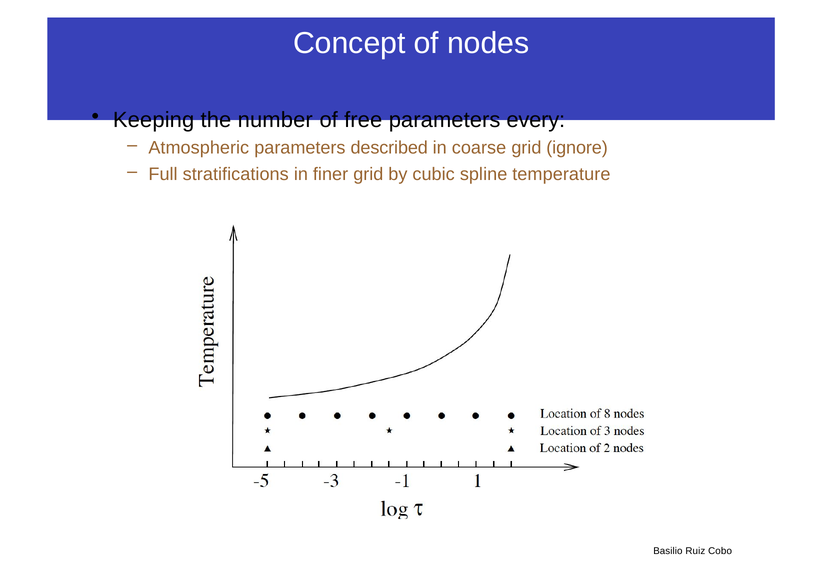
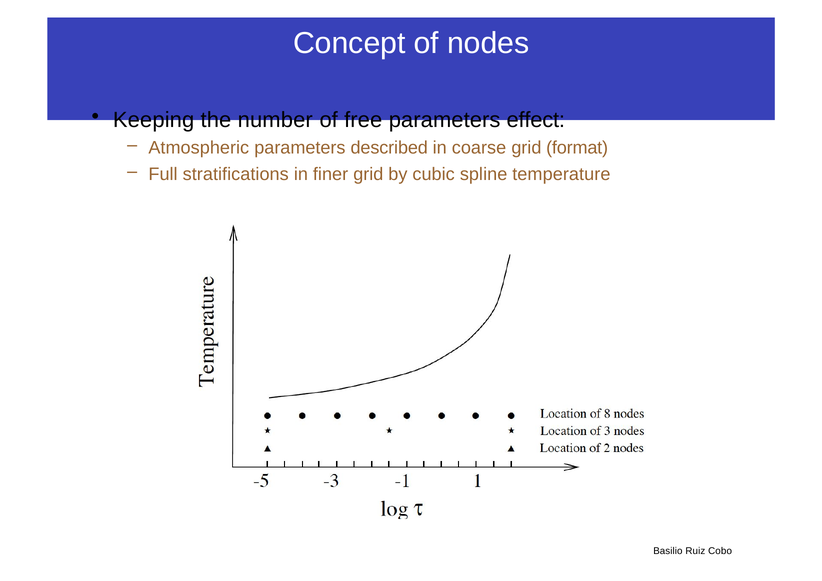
every: every -> effect
ignore: ignore -> format
